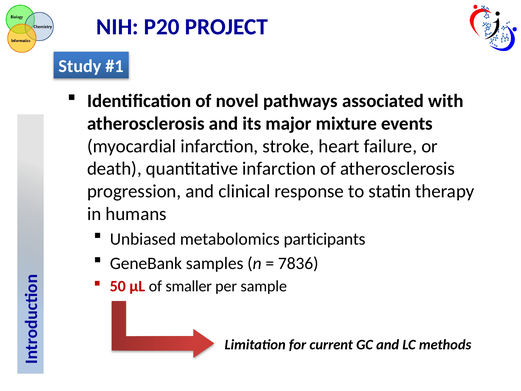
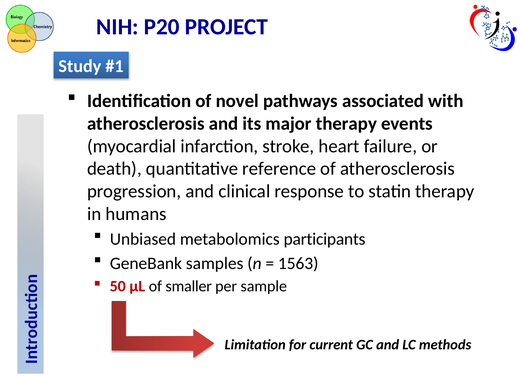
major mixture: mixture -> therapy
quantitative infarction: infarction -> reference
7836: 7836 -> 1563
